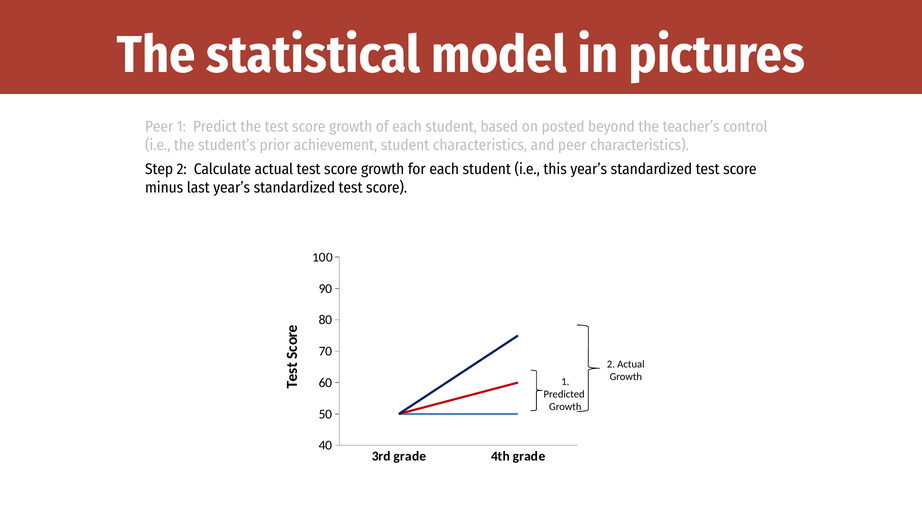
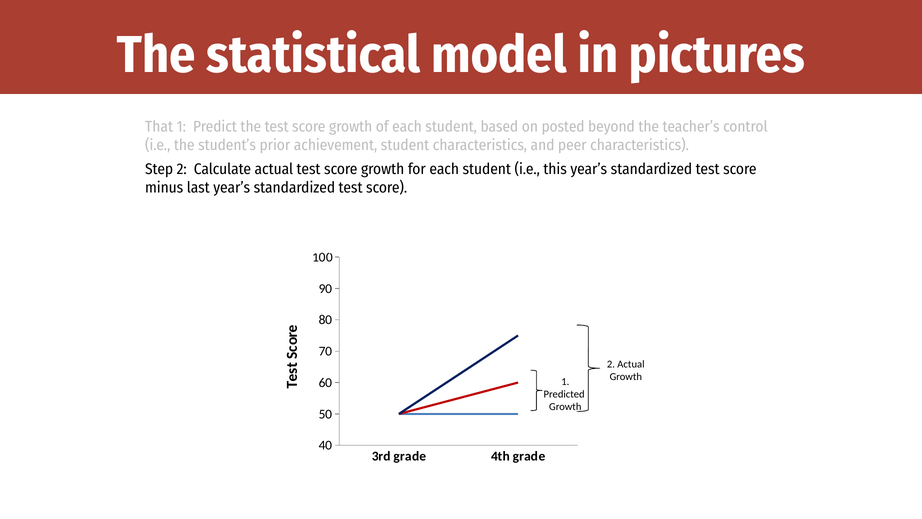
Peer at (159, 127): Peer -> That
